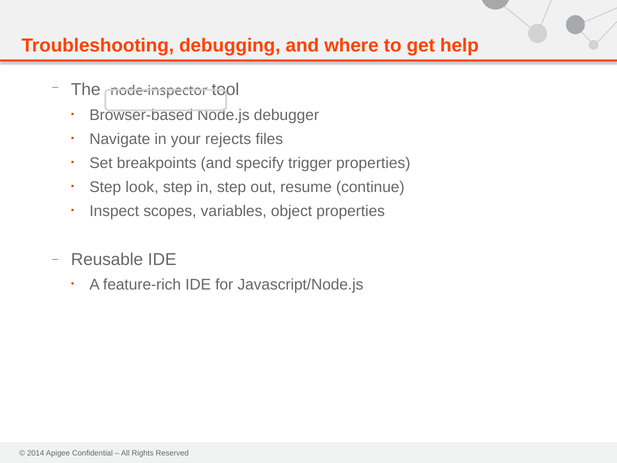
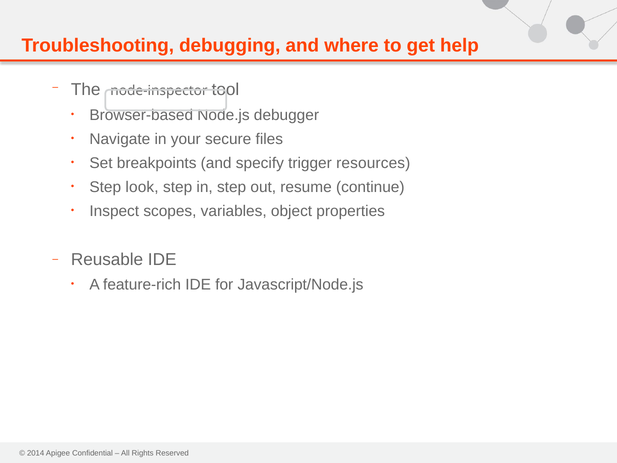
rejects: rejects -> secure
trigger properties: properties -> resources
